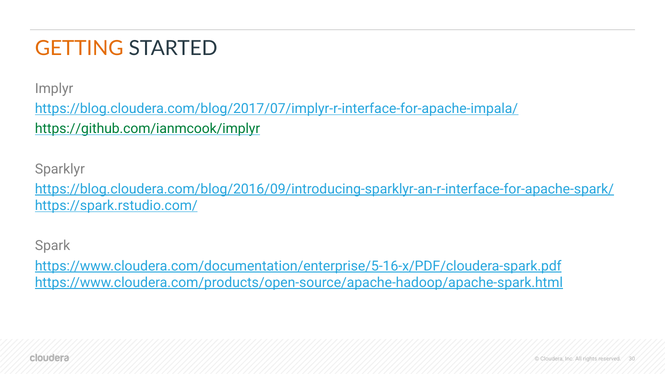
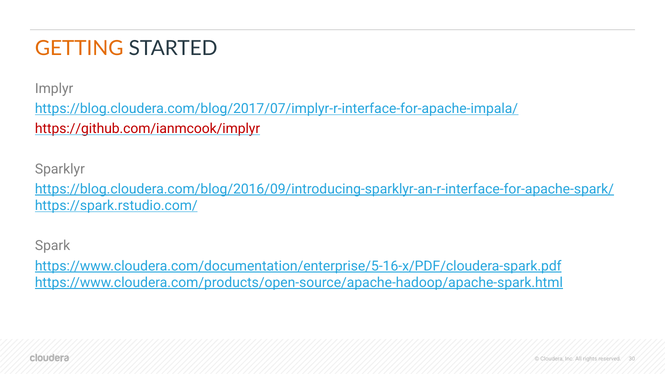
https://github.com/ianmcook/implyr colour: green -> red
